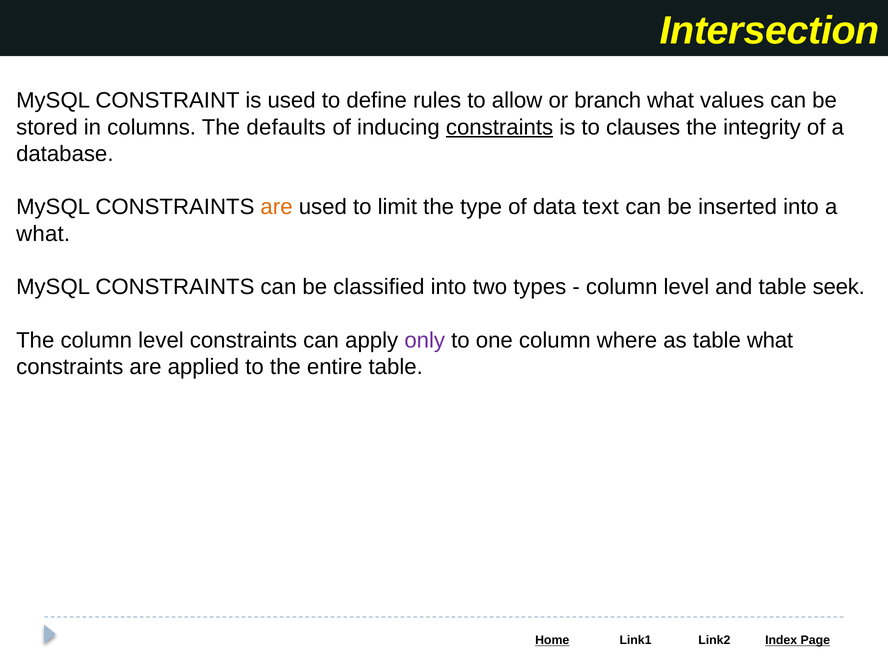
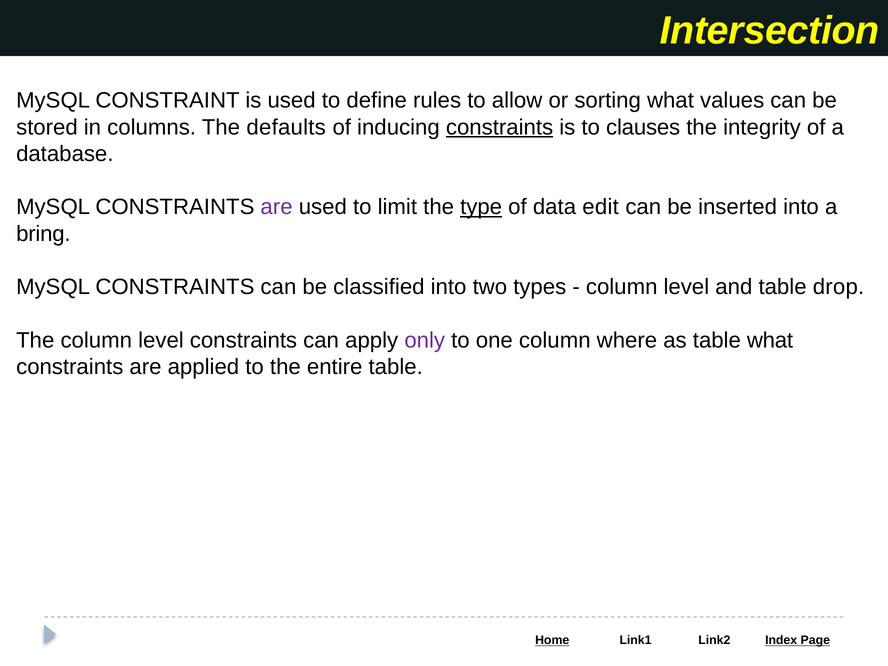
branch: branch -> sorting
are at (277, 207) colour: orange -> purple
type underline: none -> present
text: text -> edit
what at (43, 234): what -> bring
seek: seek -> drop
